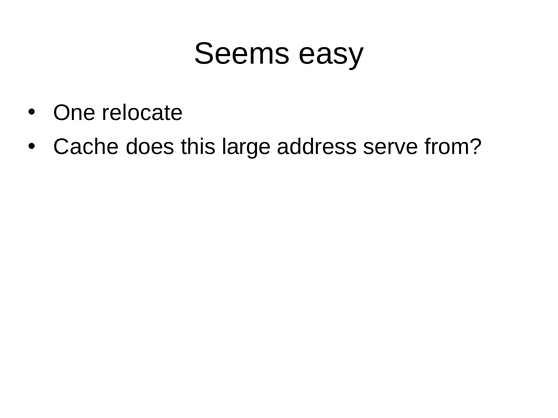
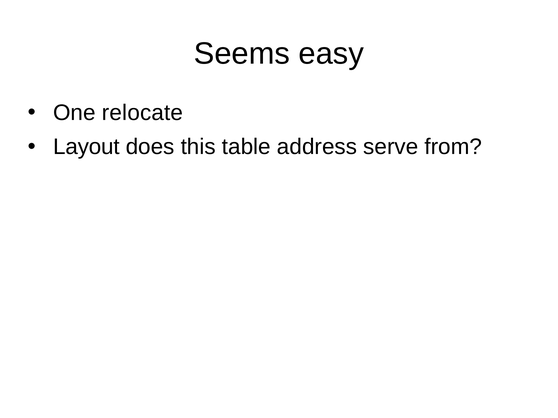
Cache: Cache -> Layout
large: large -> table
